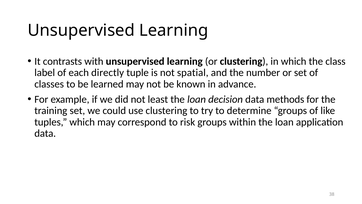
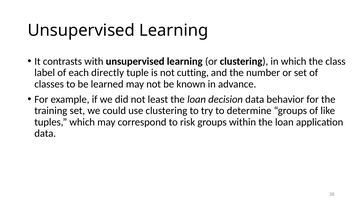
spatial: spatial -> cutting
methods: methods -> behavior
